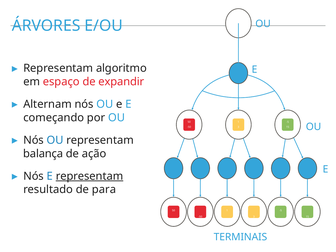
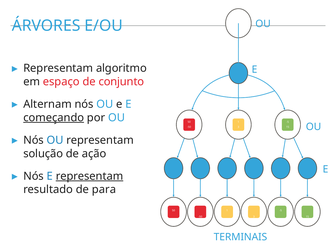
expandir: expandir -> conjunto
começando underline: none -> present
balança: balança -> solução
